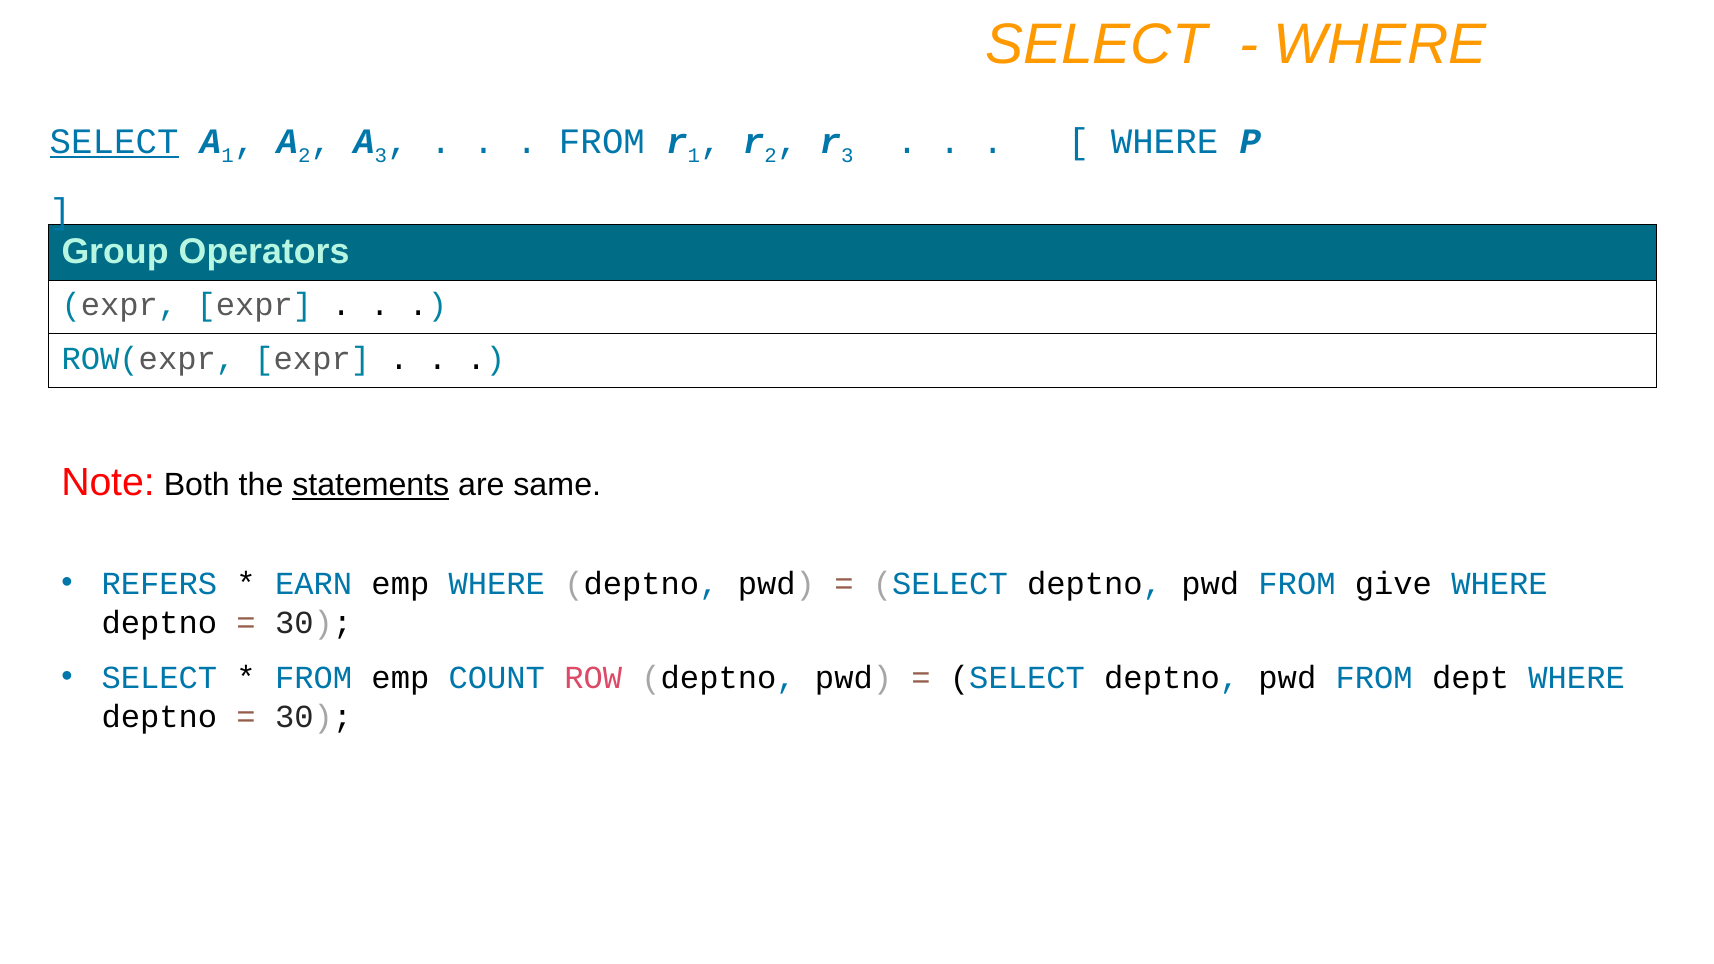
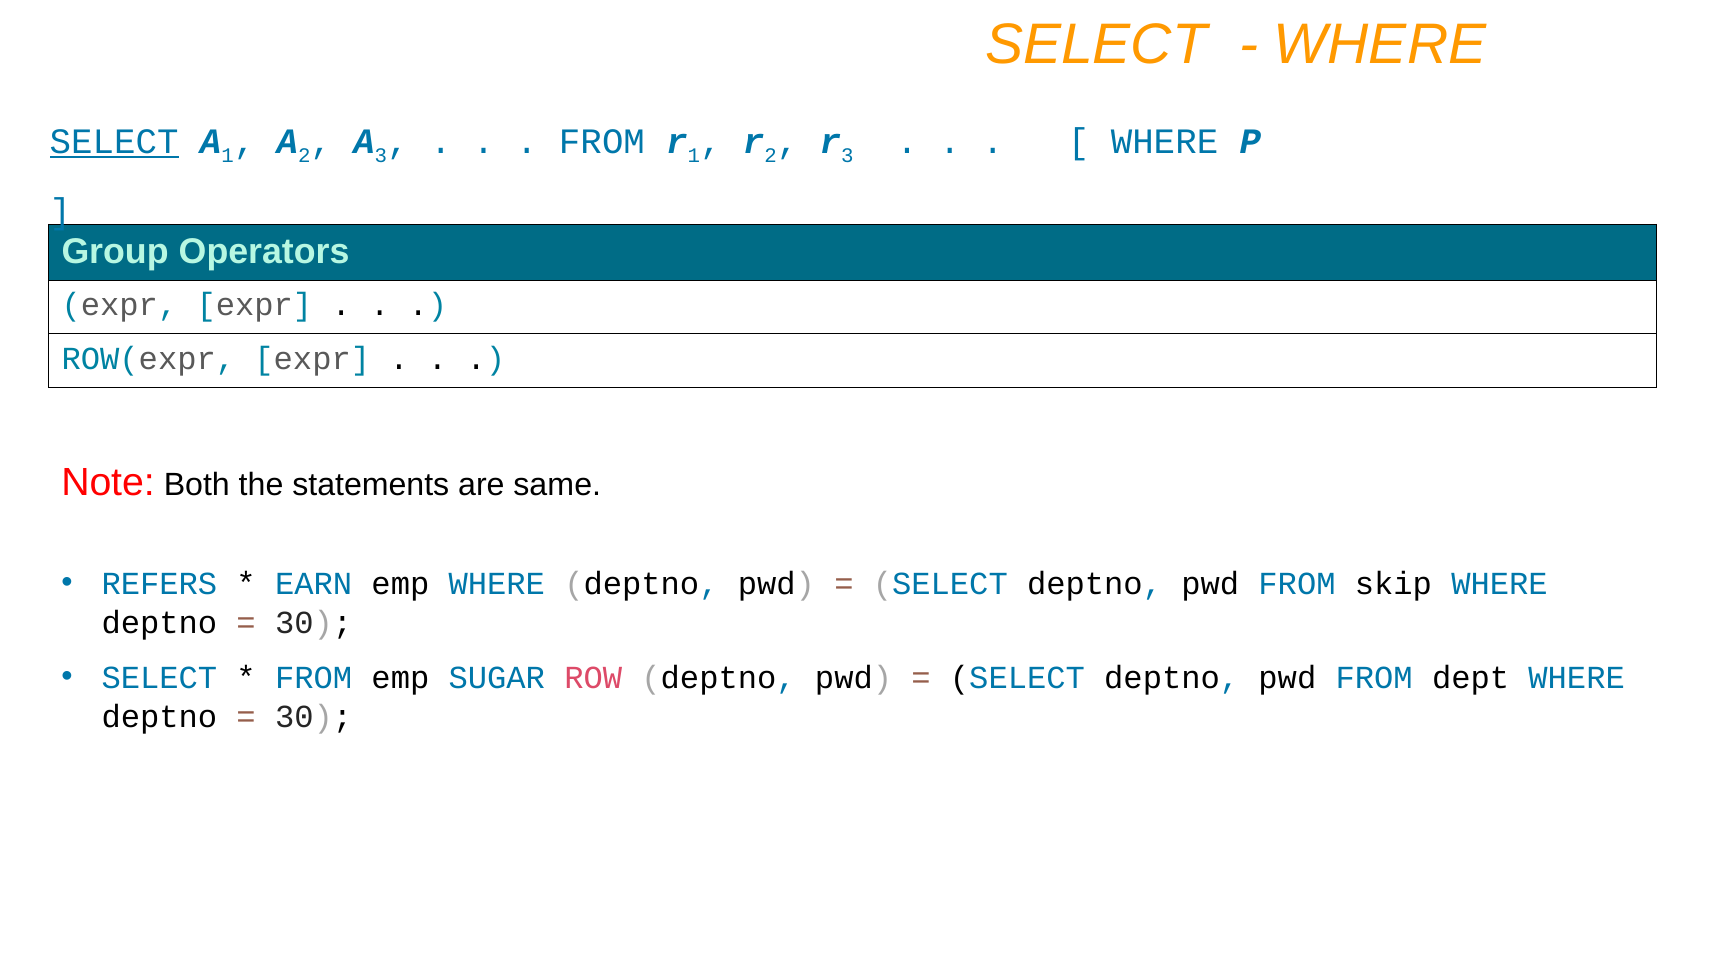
statements underline: present -> none
give: give -> skip
COUNT: COUNT -> SUGAR
